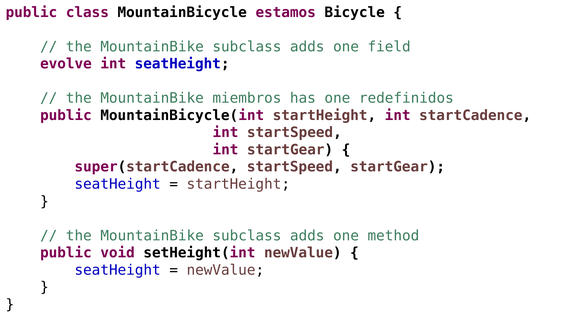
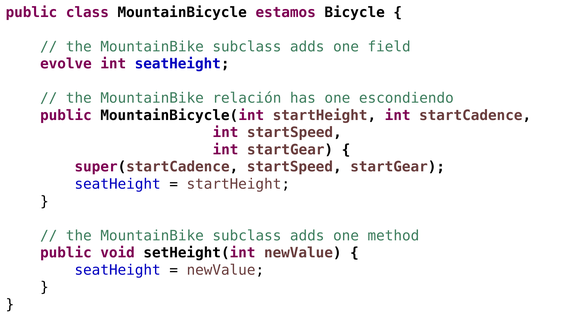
miembros: miembros -> relación
redefinidos: redefinidos -> escondiendo
